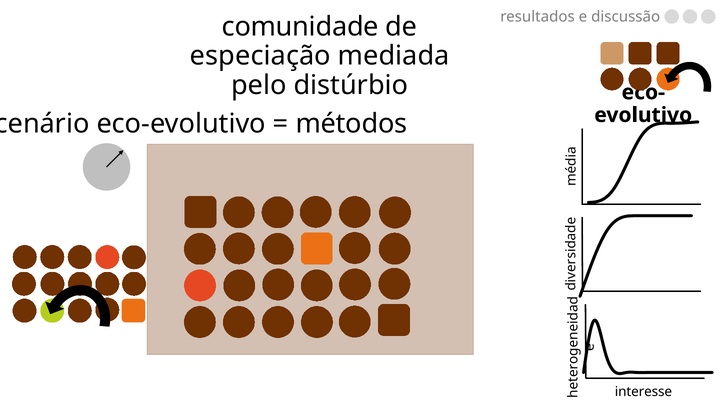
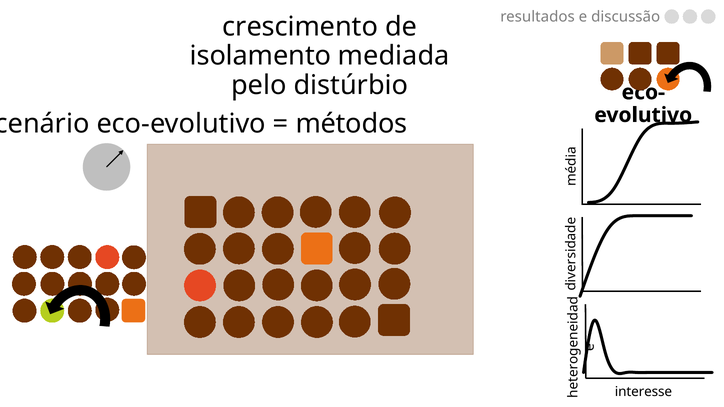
comunidade: comunidade -> crescimento
especiação: especiação -> isolamento
